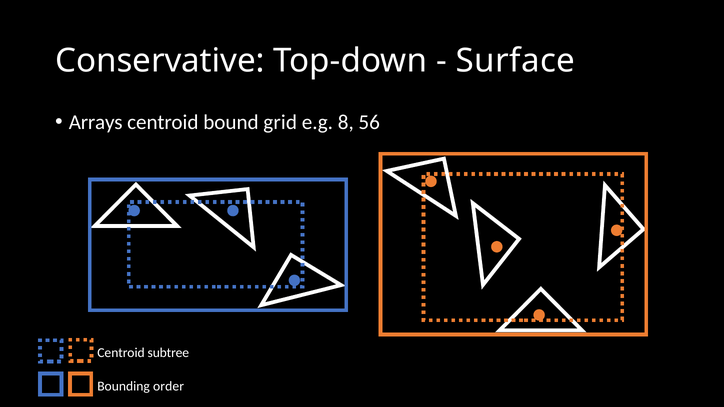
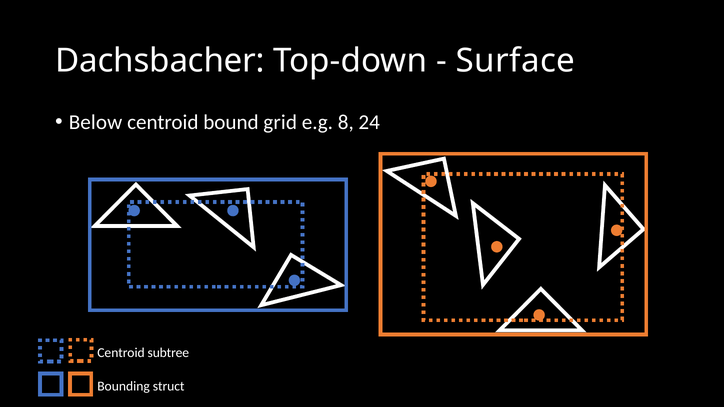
Conservative: Conservative -> Dachsbacher
Arrays: Arrays -> Below
56: 56 -> 24
order: order -> struct
